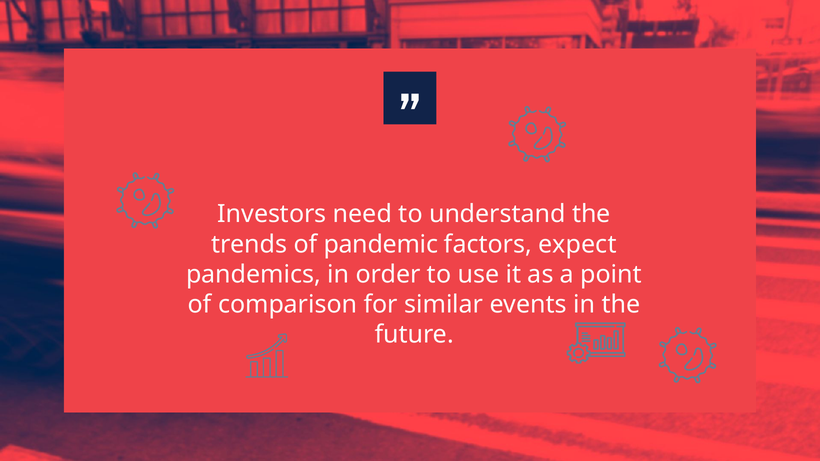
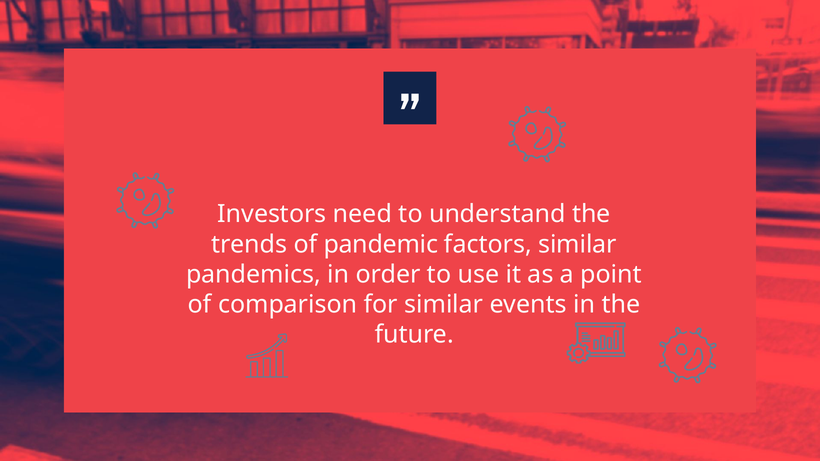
factors expect: expect -> similar
